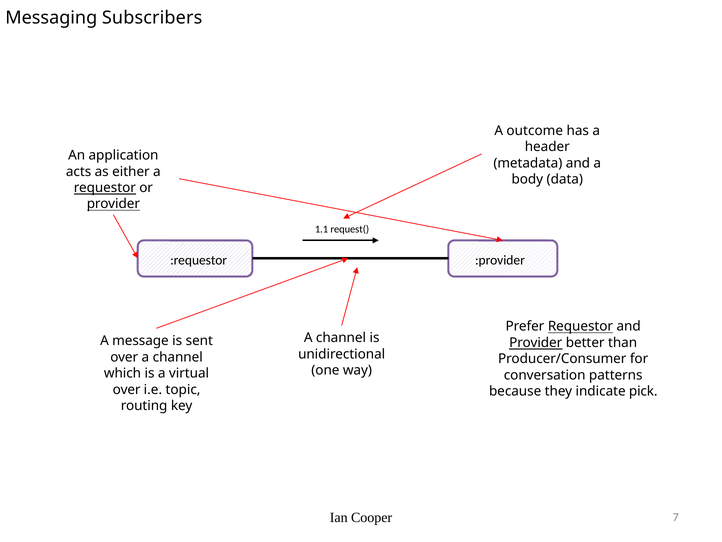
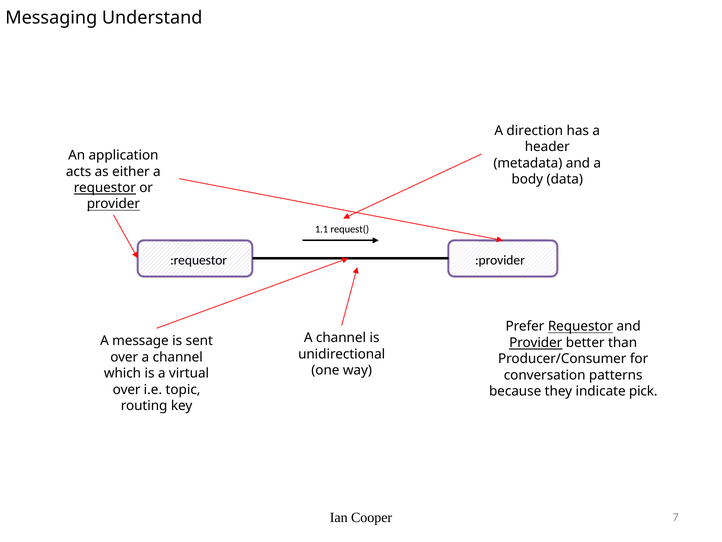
Subscribers: Subscribers -> Understand
outcome: outcome -> direction
